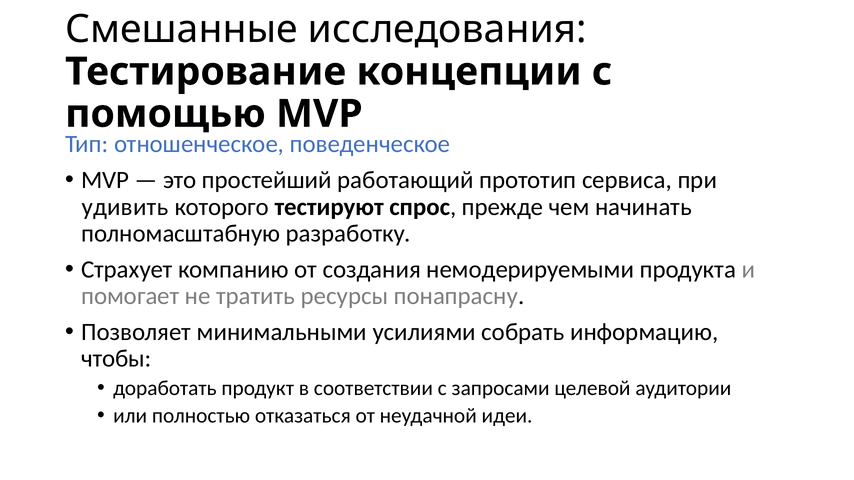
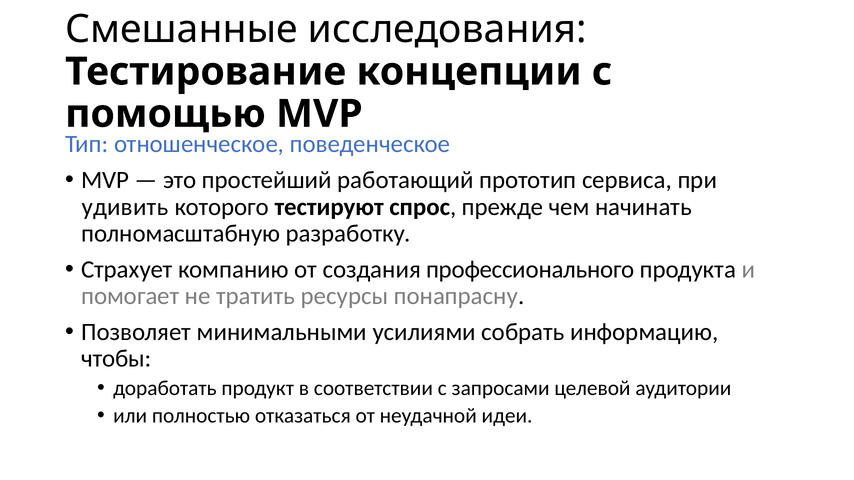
немодерируемыми: немодерируемыми -> профессионального
